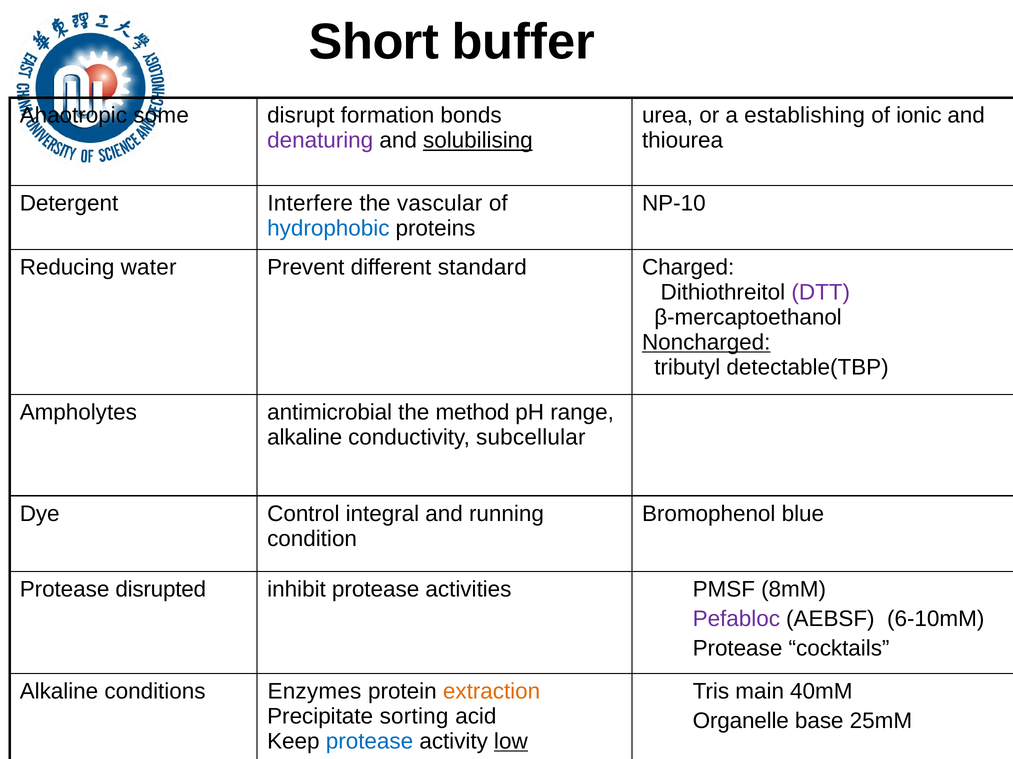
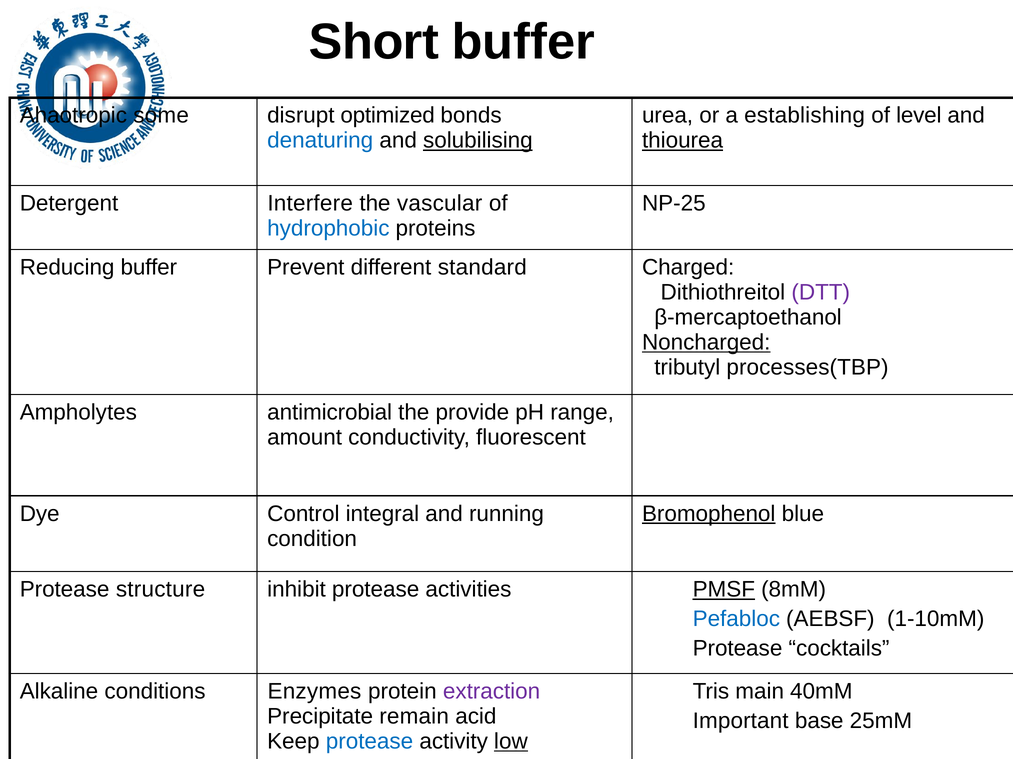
formation: formation -> optimized
ionic: ionic -> level
denaturing colour: purple -> blue
thiourea underline: none -> present
NP-10: NP-10 -> NP-25
Reducing water: water -> buffer
detectable(TBP: detectable(TBP -> processes(TBP
method: method -> provide
alkaline at (305, 438): alkaline -> amount
subcellular: subcellular -> fluorescent
Bromophenol underline: none -> present
disrupted: disrupted -> structure
PMSF underline: none -> present
Pefabloc colour: purple -> blue
6-10mM: 6-10mM -> 1-10mM
extraction colour: orange -> purple
sorting: sorting -> remain
Organelle: Organelle -> Important
